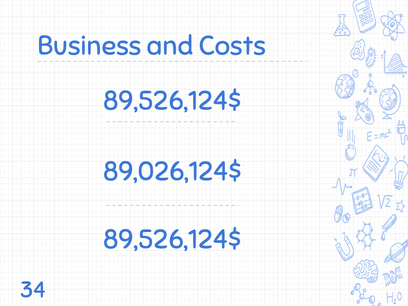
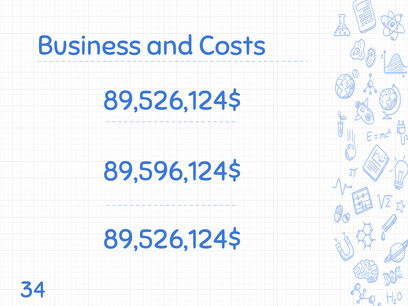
89,026,124$: 89,026,124$ -> 89,596,124$
